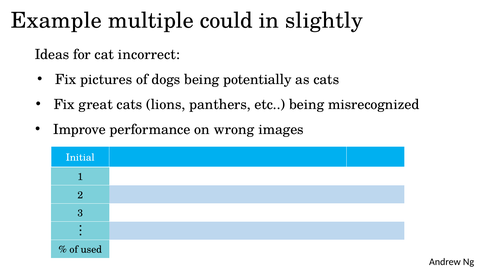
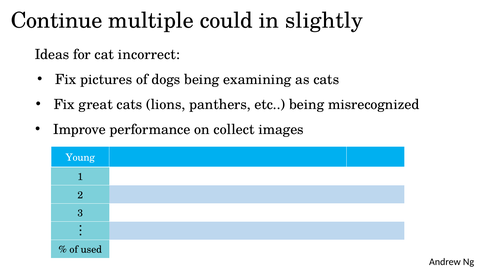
Example: Example -> Continue
potentially: potentially -> examining
wrong: wrong -> collect
Initial: Initial -> Young
